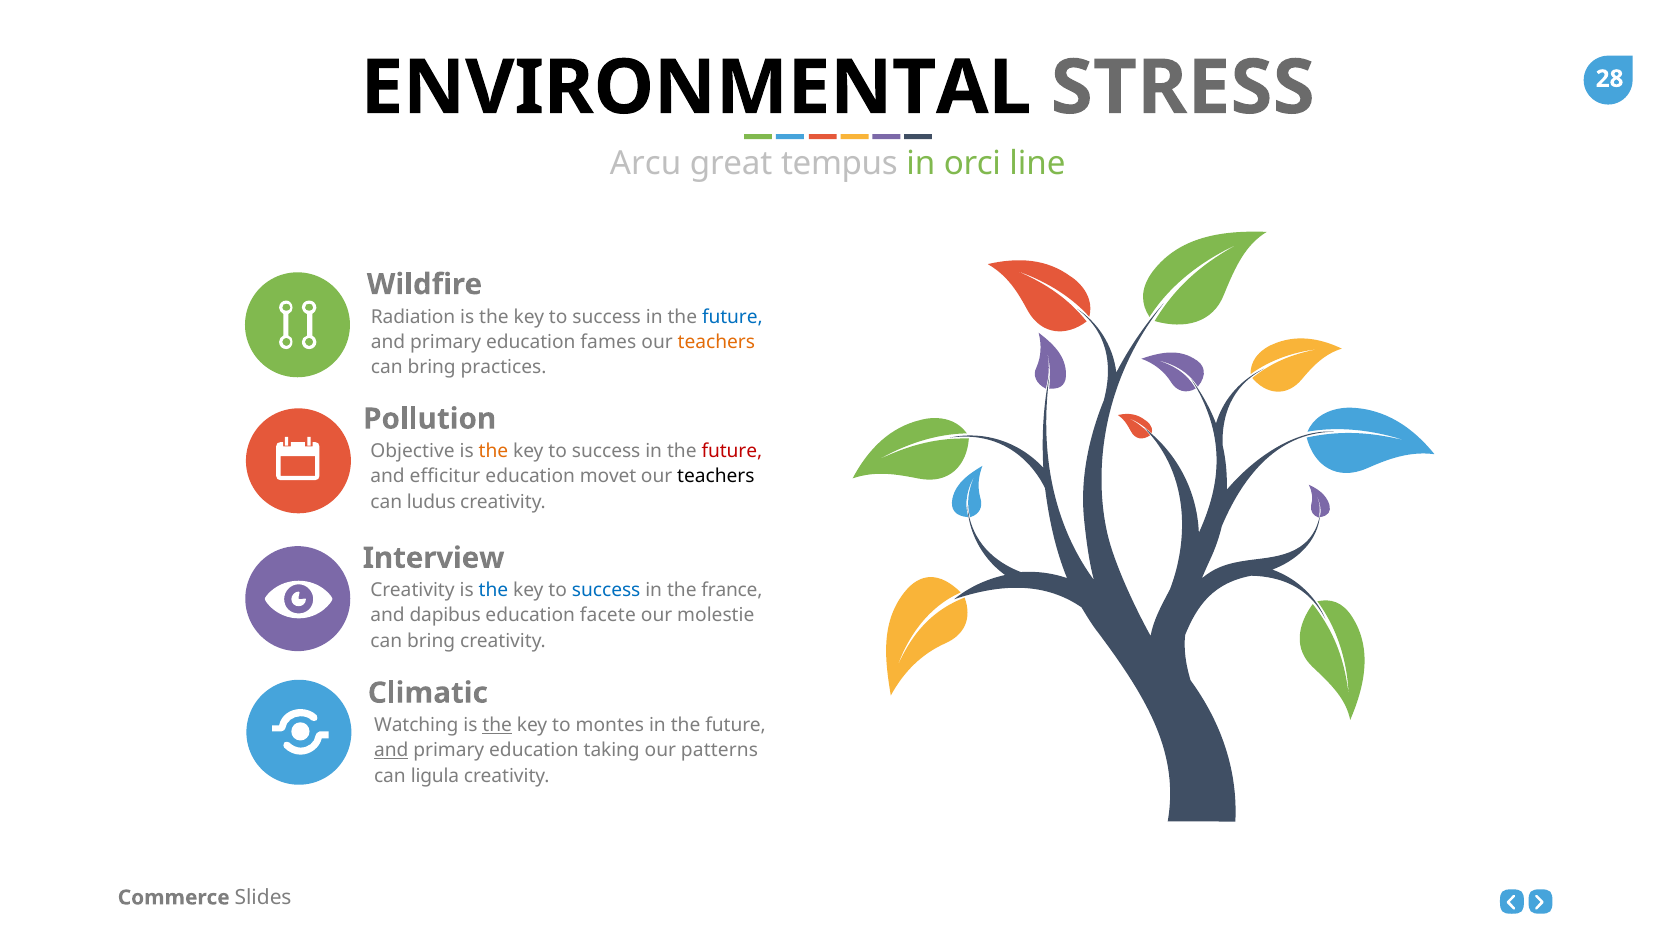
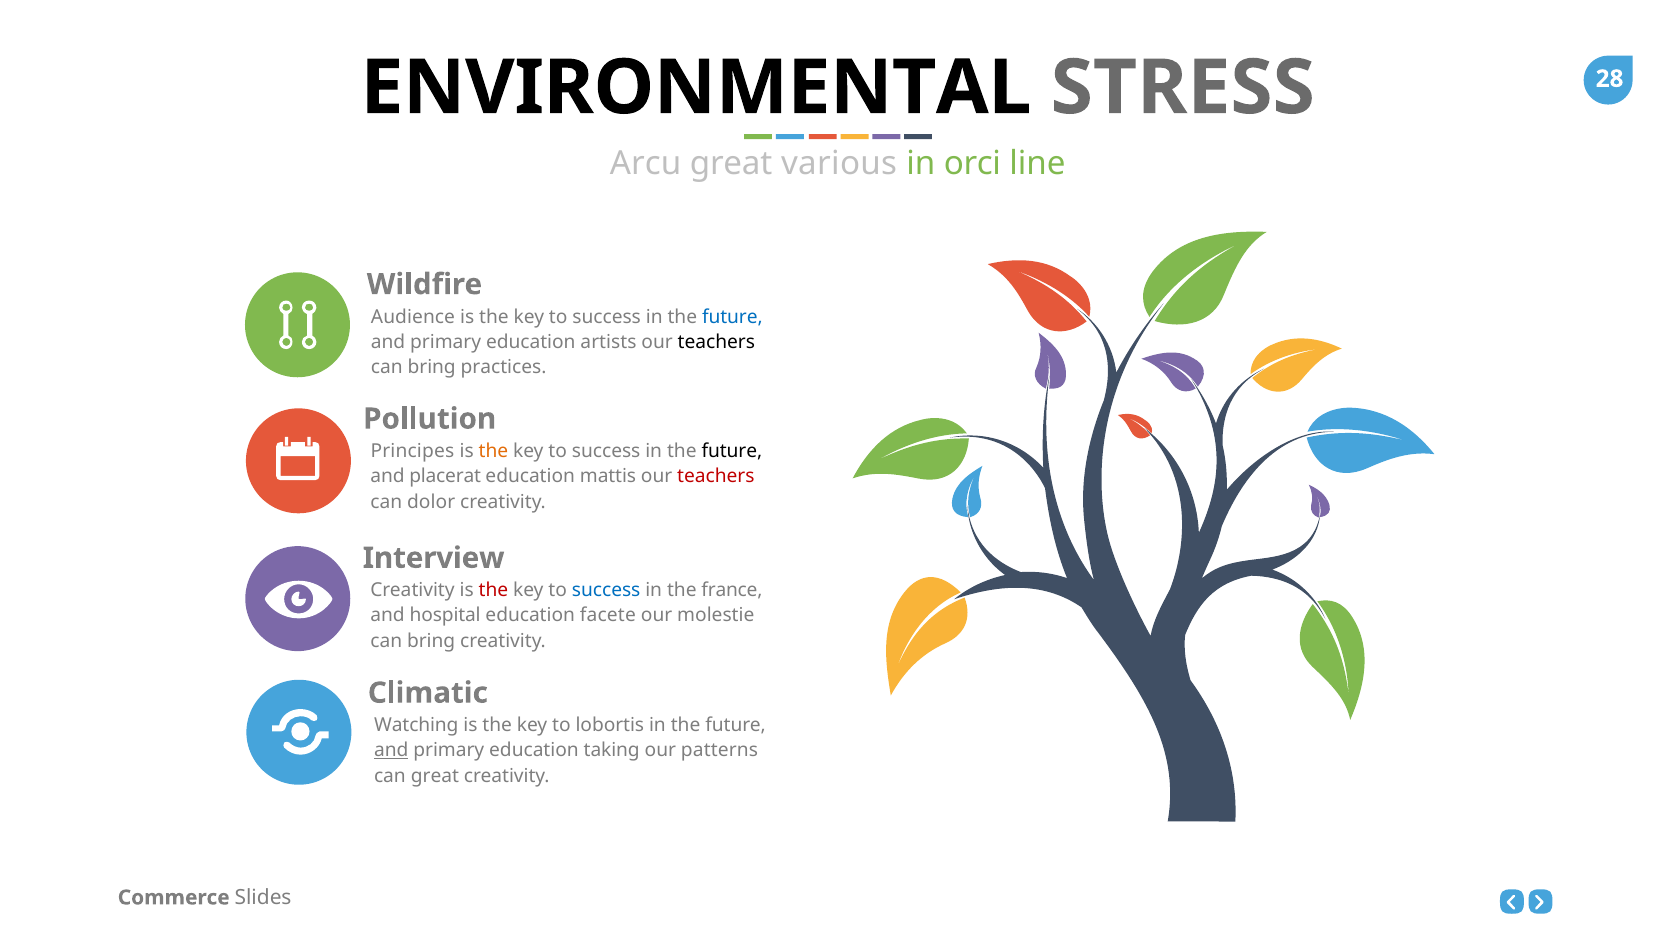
tempus: tempus -> various
Radiation: Radiation -> Audience
fames: fames -> artists
teachers at (716, 342) colour: orange -> black
Objective: Objective -> Principes
future at (732, 451) colour: red -> black
efficitur: efficitur -> placerat
movet: movet -> mattis
teachers at (716, 477) colour: black -> red
ludus: ludus -> dolor
the at (493, 590) colour: blue -> red
dapibus: dapibus -> hospital
the at (497, 725) underline: present -> none
montes: montes -> lobortis
can ligula: ligula -> great
